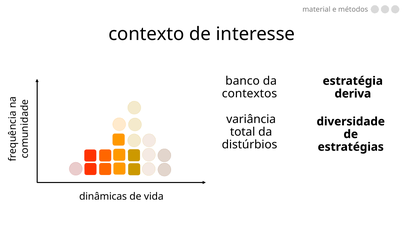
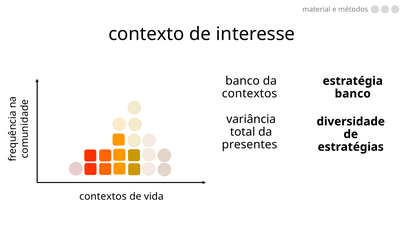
deriva at (353, 94): deriva -> banco
distúrbios: distúrbios -> presentes
dinâmicas at (103, 197): dinâmicas -> contextos
